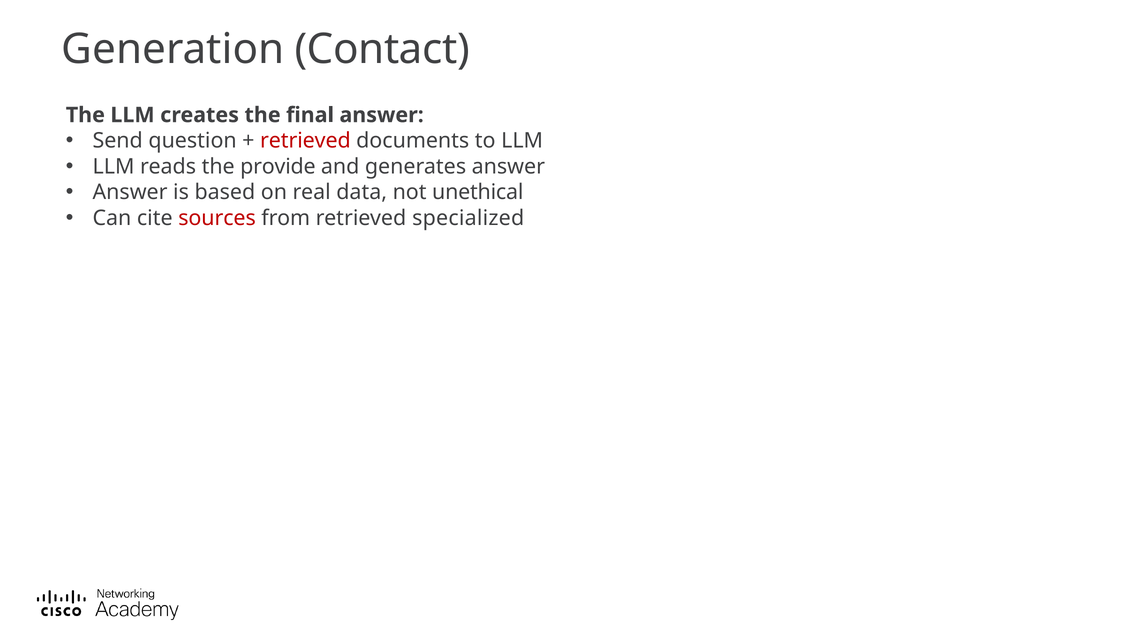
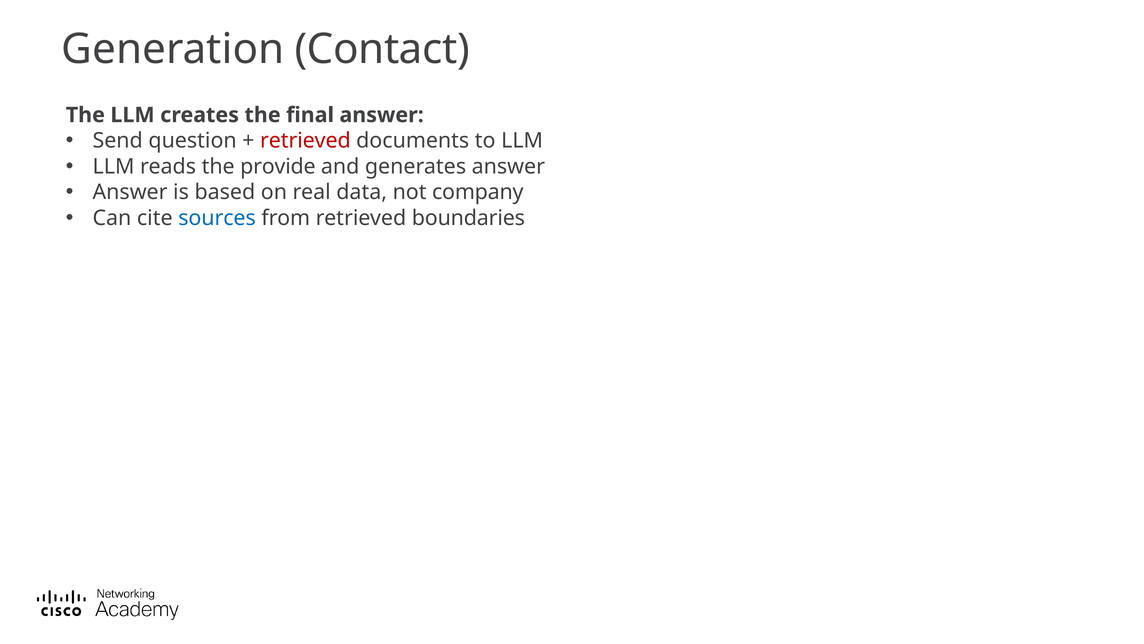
unethical: unethical -> company
sources colour: red -> blue
specialized: specialized -> boundaries
